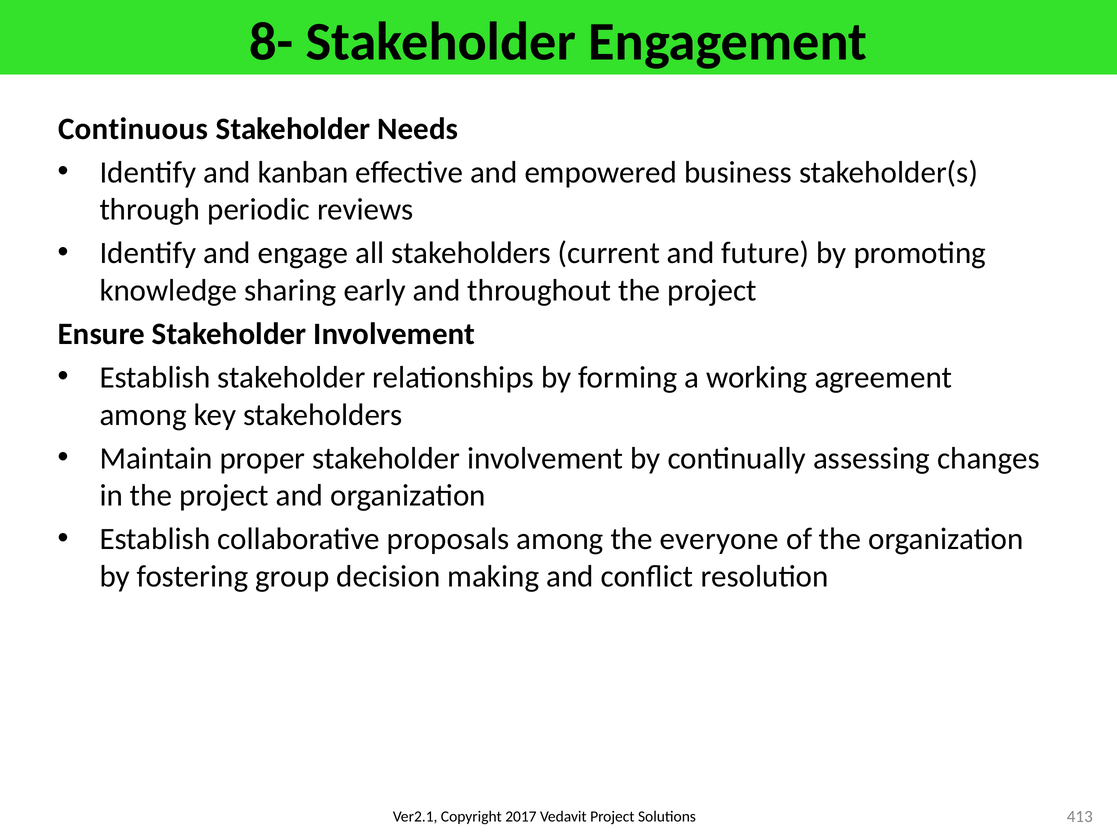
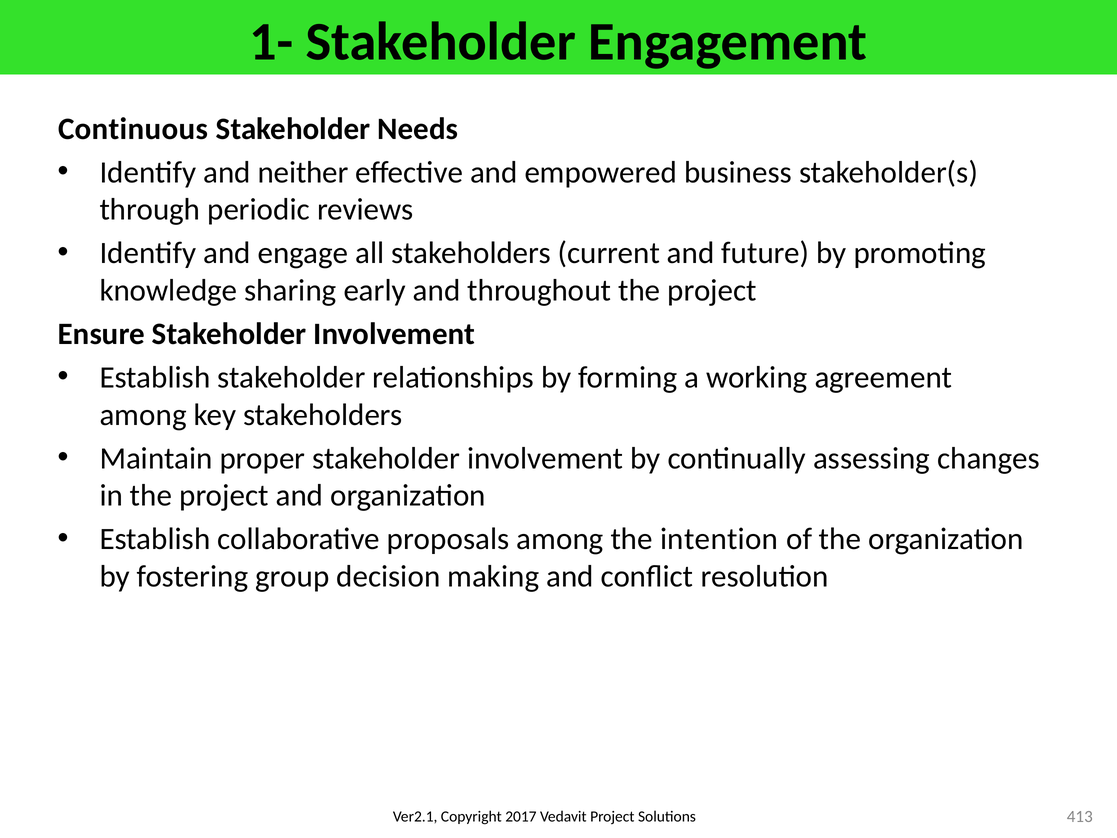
8-: 8- -> 1-
kanban: kanban -> neither
everyone: everyone -> intention
